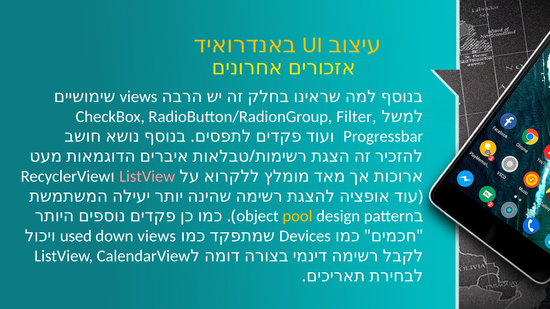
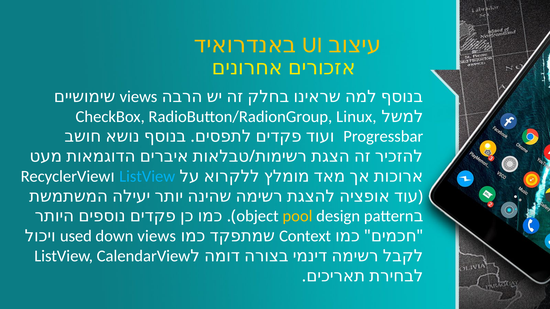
Filter: Filter -> Linux
ListView at (147, 177) colour: pink -> light blue
Devices: Devices -> Context
